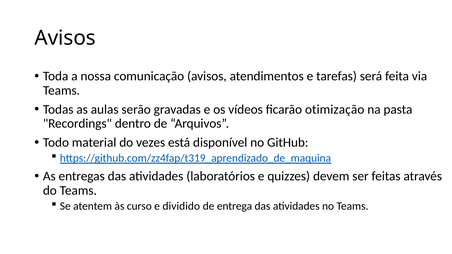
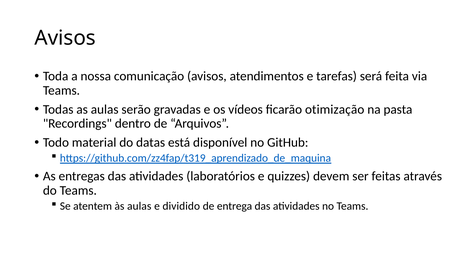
vezes: vezes -> datas
às curso: curso -> aulas
